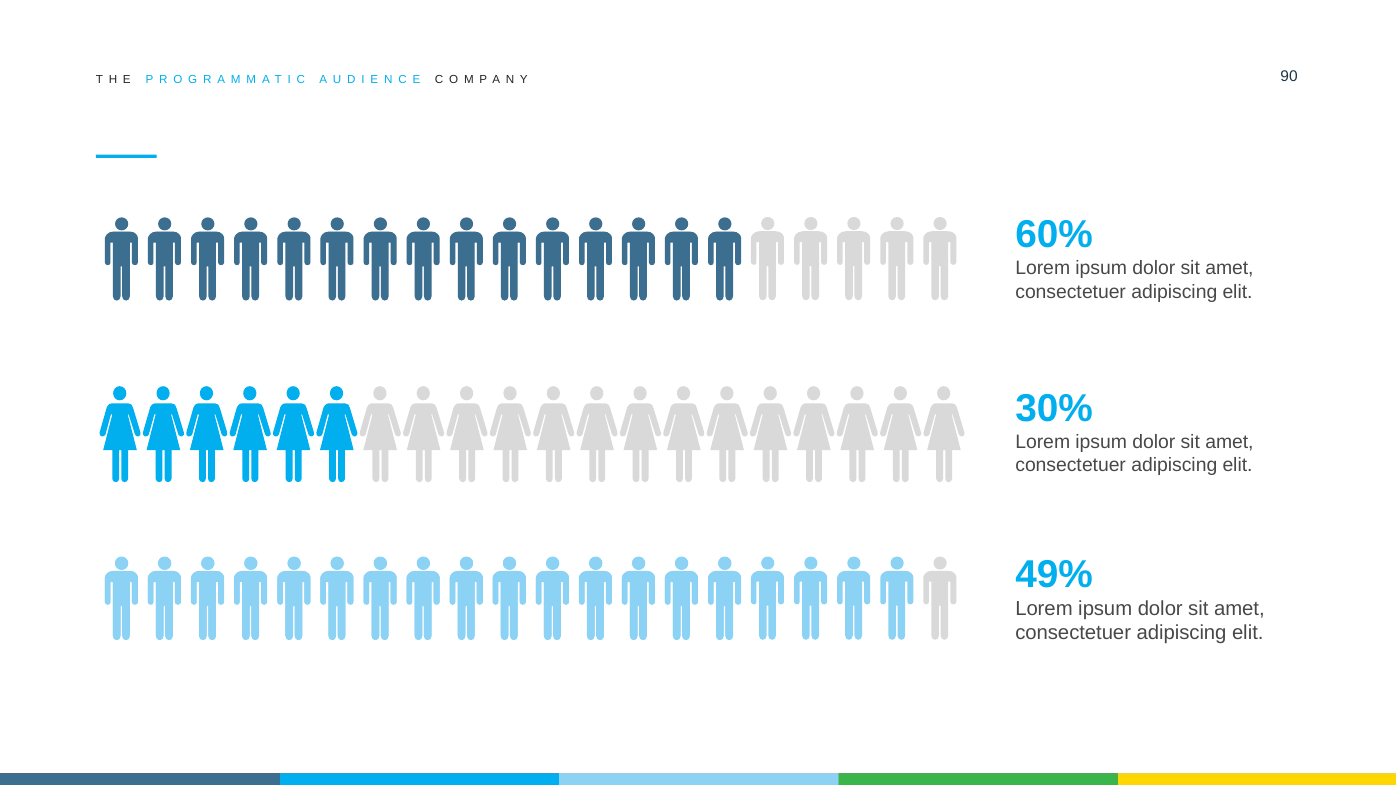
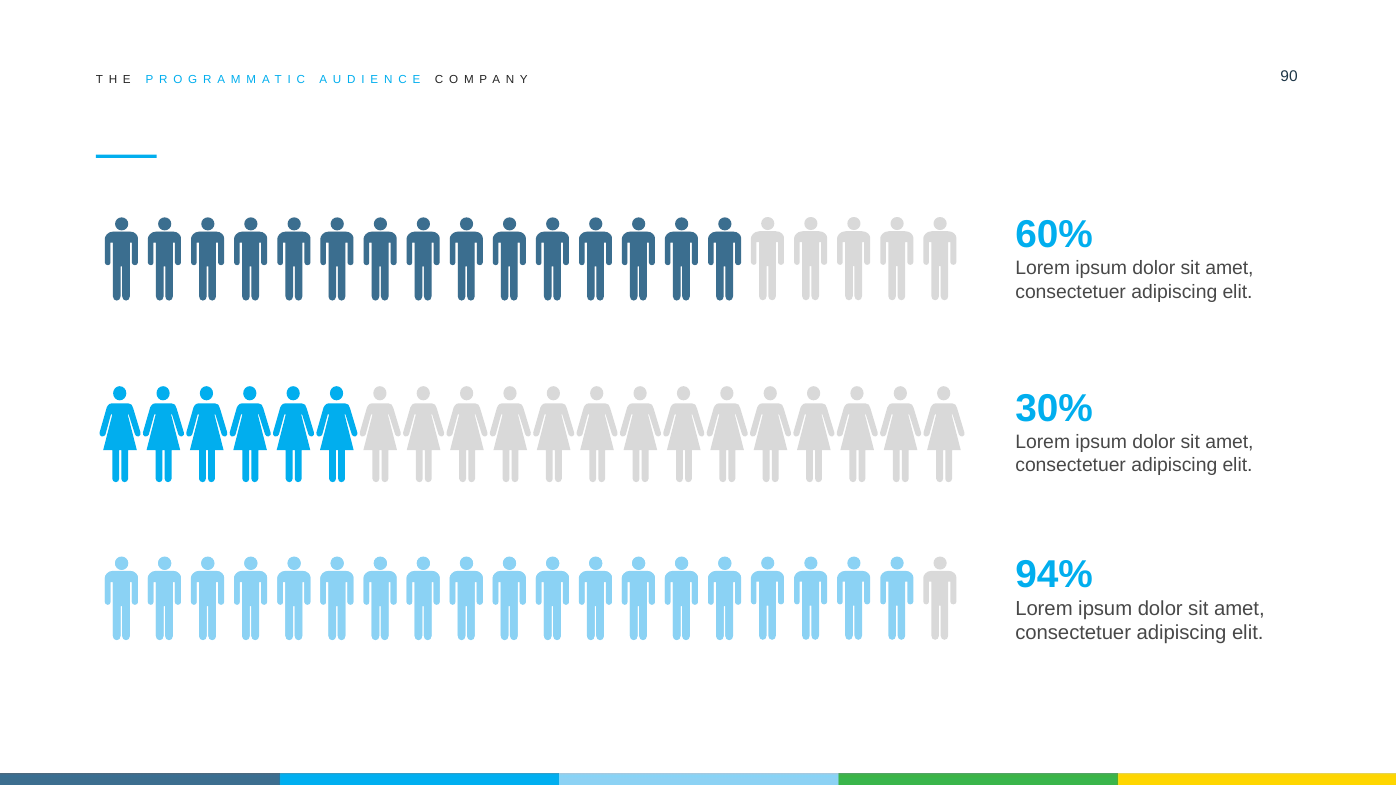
49%: 49% -> 94%
